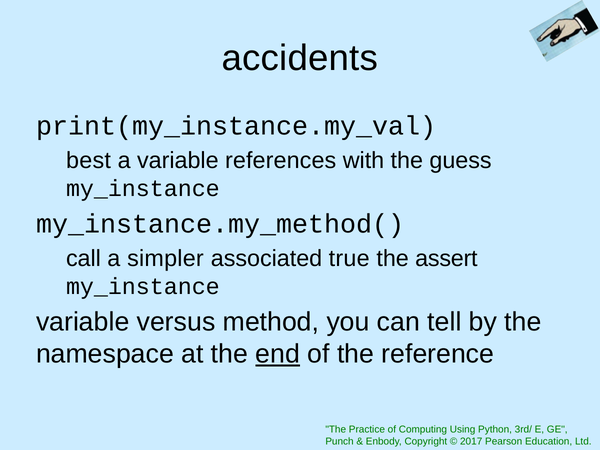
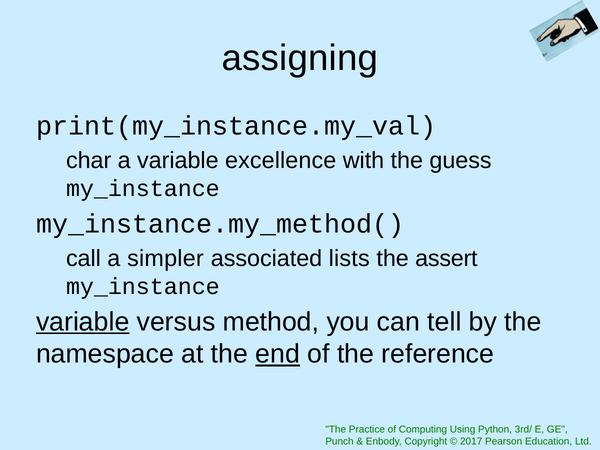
accidents: accidents -> assigning
best: best -> char
references: references -> excellence
true: true -> lists
variable at (83, 322) underline: none -> present
